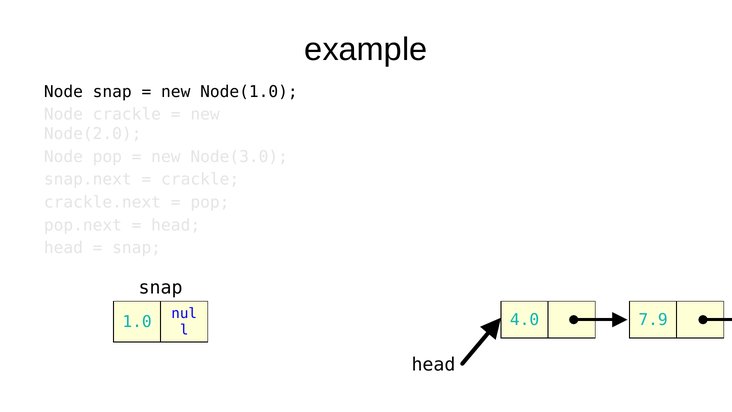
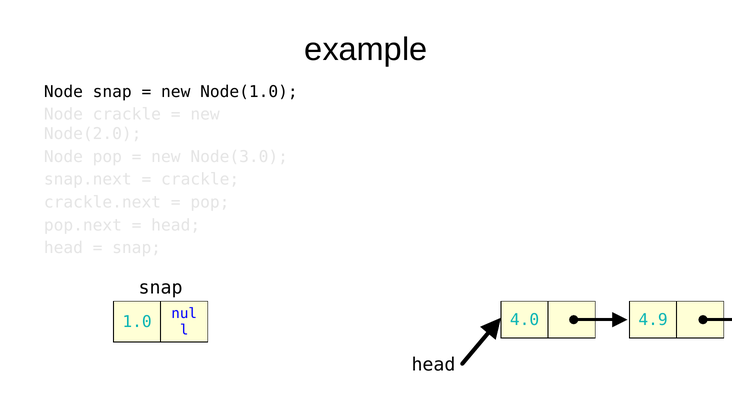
7.9: 7.9 -> 4.9
